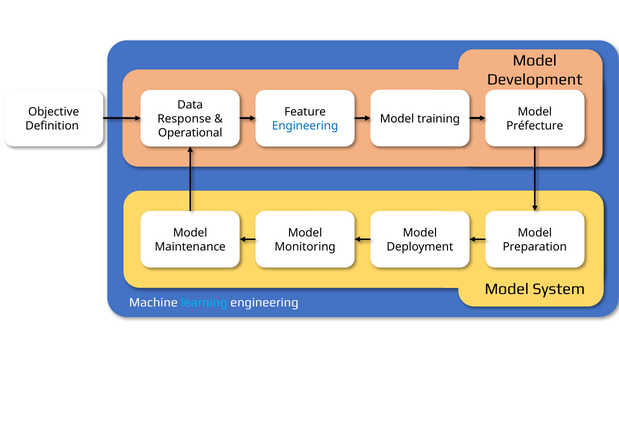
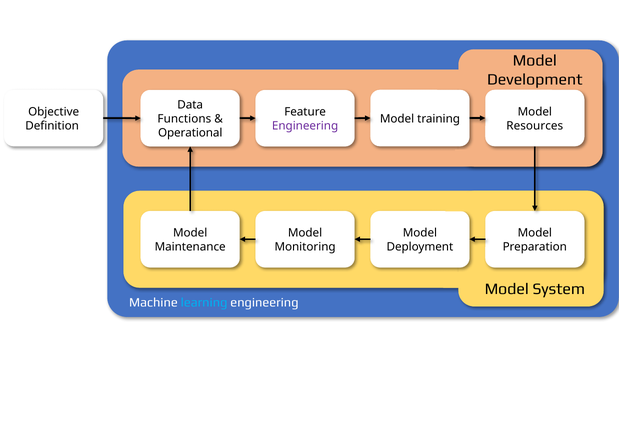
Response: Response -> Functions
Préfecture: Préfecture -> Resources
Engineering at (305, 126) colour: blue -> purple
